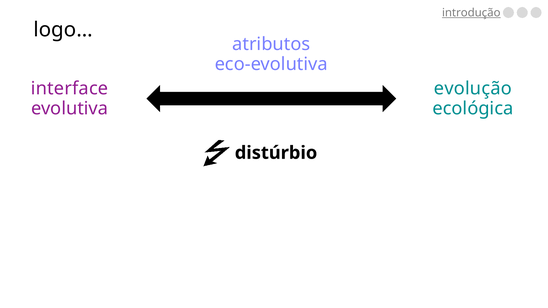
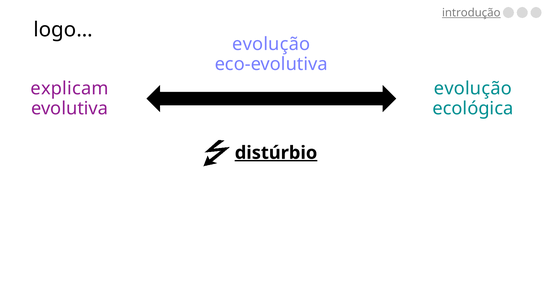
atributos at (271, 44): atributos -> evolução
interface: interface -> explicam
distúrbio underline: none -> present
